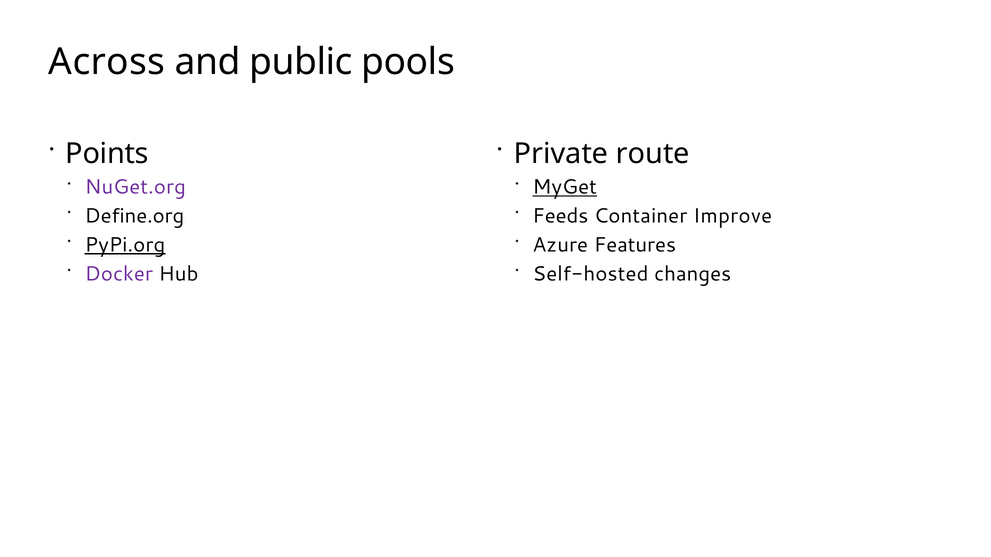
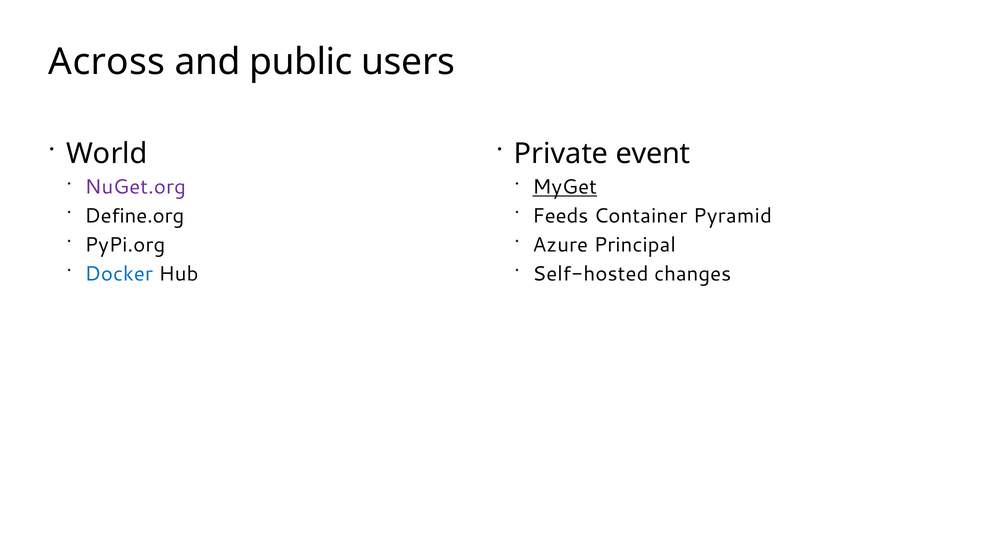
pools: pools -> users
Points: Points -> World
route: route -> event
Improve: Improve -> Pyramid
PyPi.org underline: present -> none
Features: Features -> Principal
Docker colour: purple -> blue
